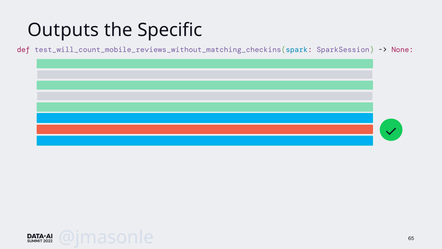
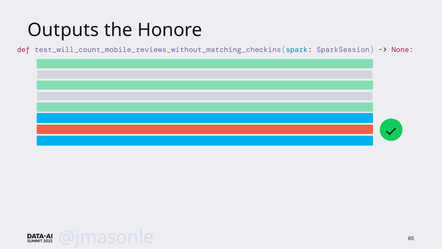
Specific: Specific -> Honore
